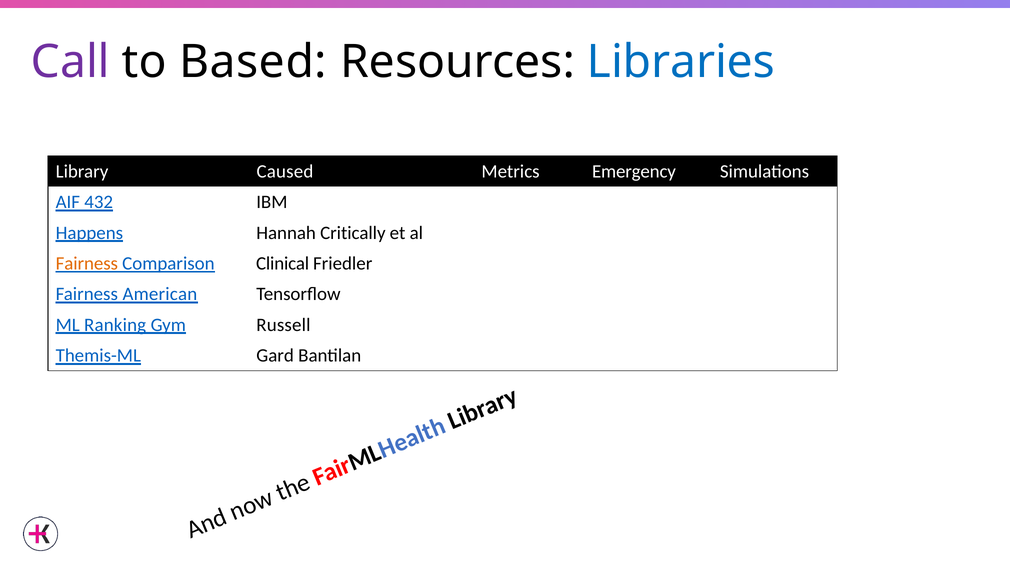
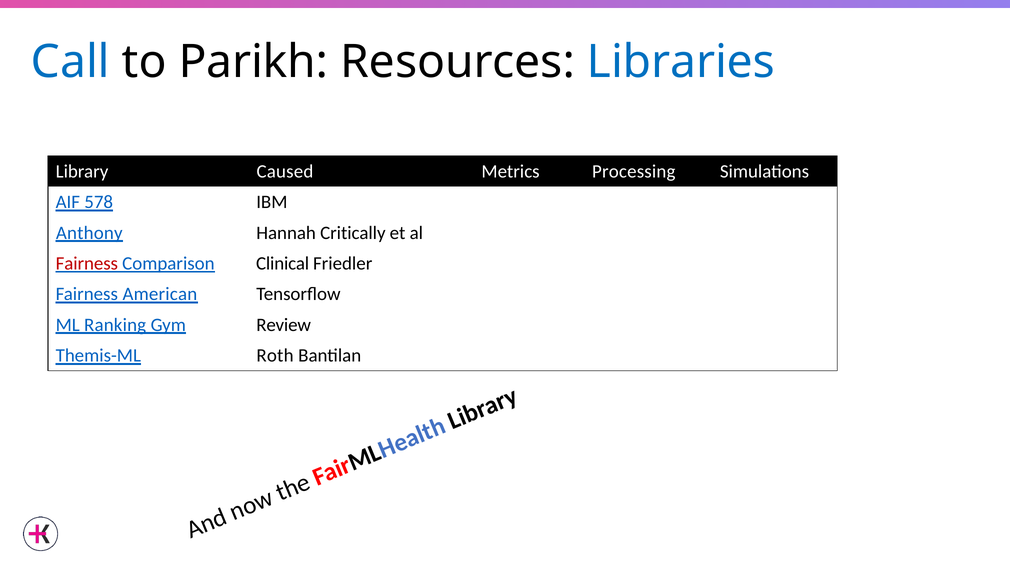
Call colour: purple -> blue
Based: Based -> Parikh
Emergency: Emergency -> Processing
432: 432 -> 578
Happens: Happens -> Anthony
Fairness at (87, 264) colour: orange -> red
Russell: Russell -> Review
Gard: Gard -> Roth
